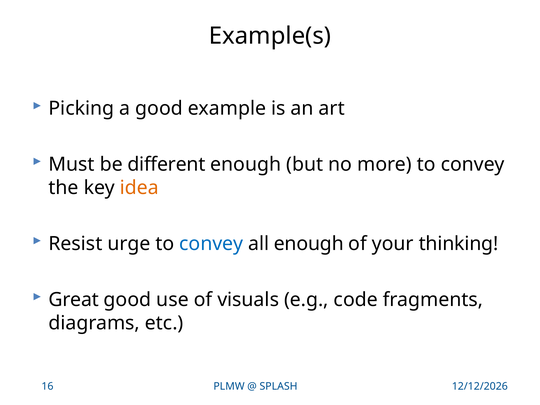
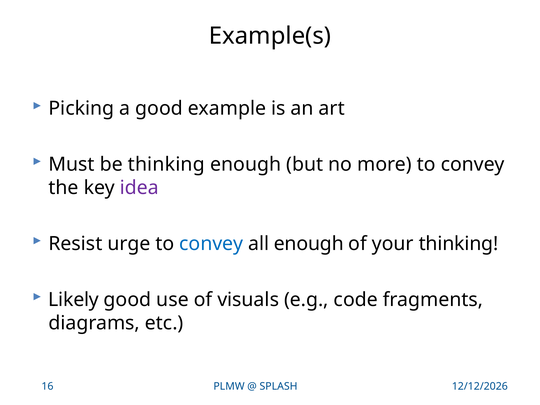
be different: different -> thinking
idea colour: orange -> purple
Great: Great -> Likely
